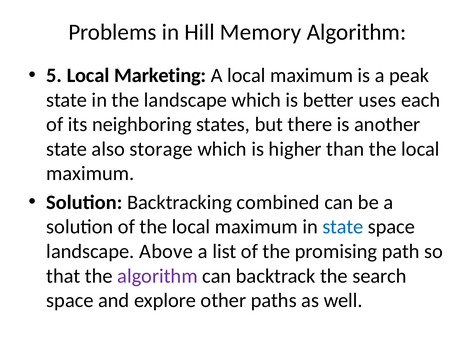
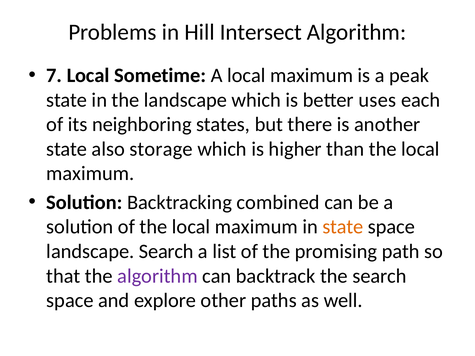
Memory: Memory -> Intersect
5: 5 -> 7
Marketing: Marketing -> Sometime
state at (343, 227) colour: blue -> orange
landscape Above: Above -> Search
